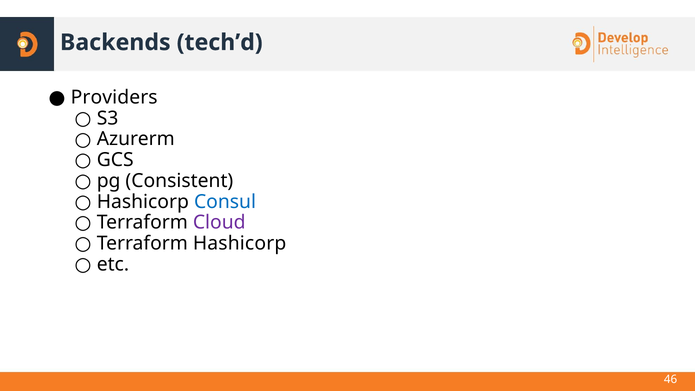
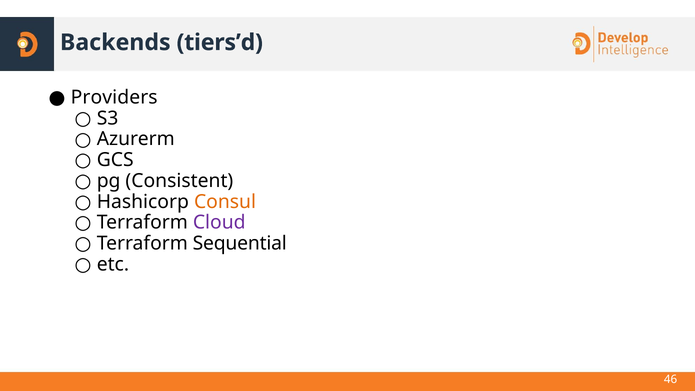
tech’d: tech’d -> tiers’d
Consul colour: blue -> orange
Terraform Hashicorp: Hashicorp -> Sequential
